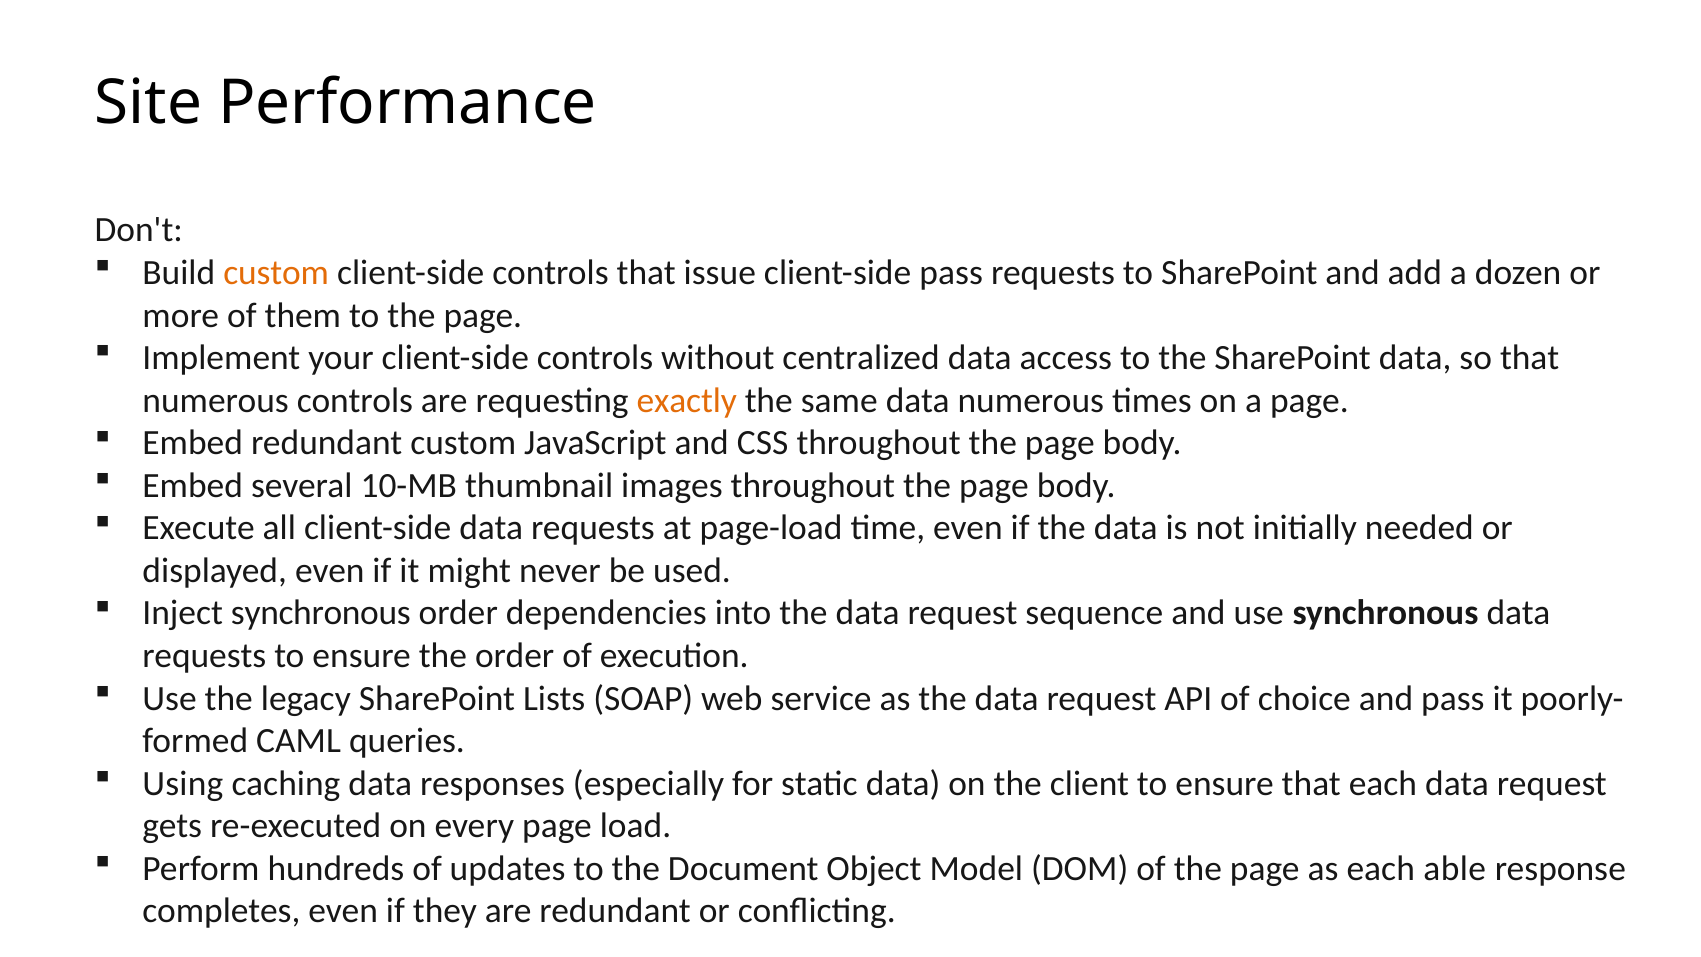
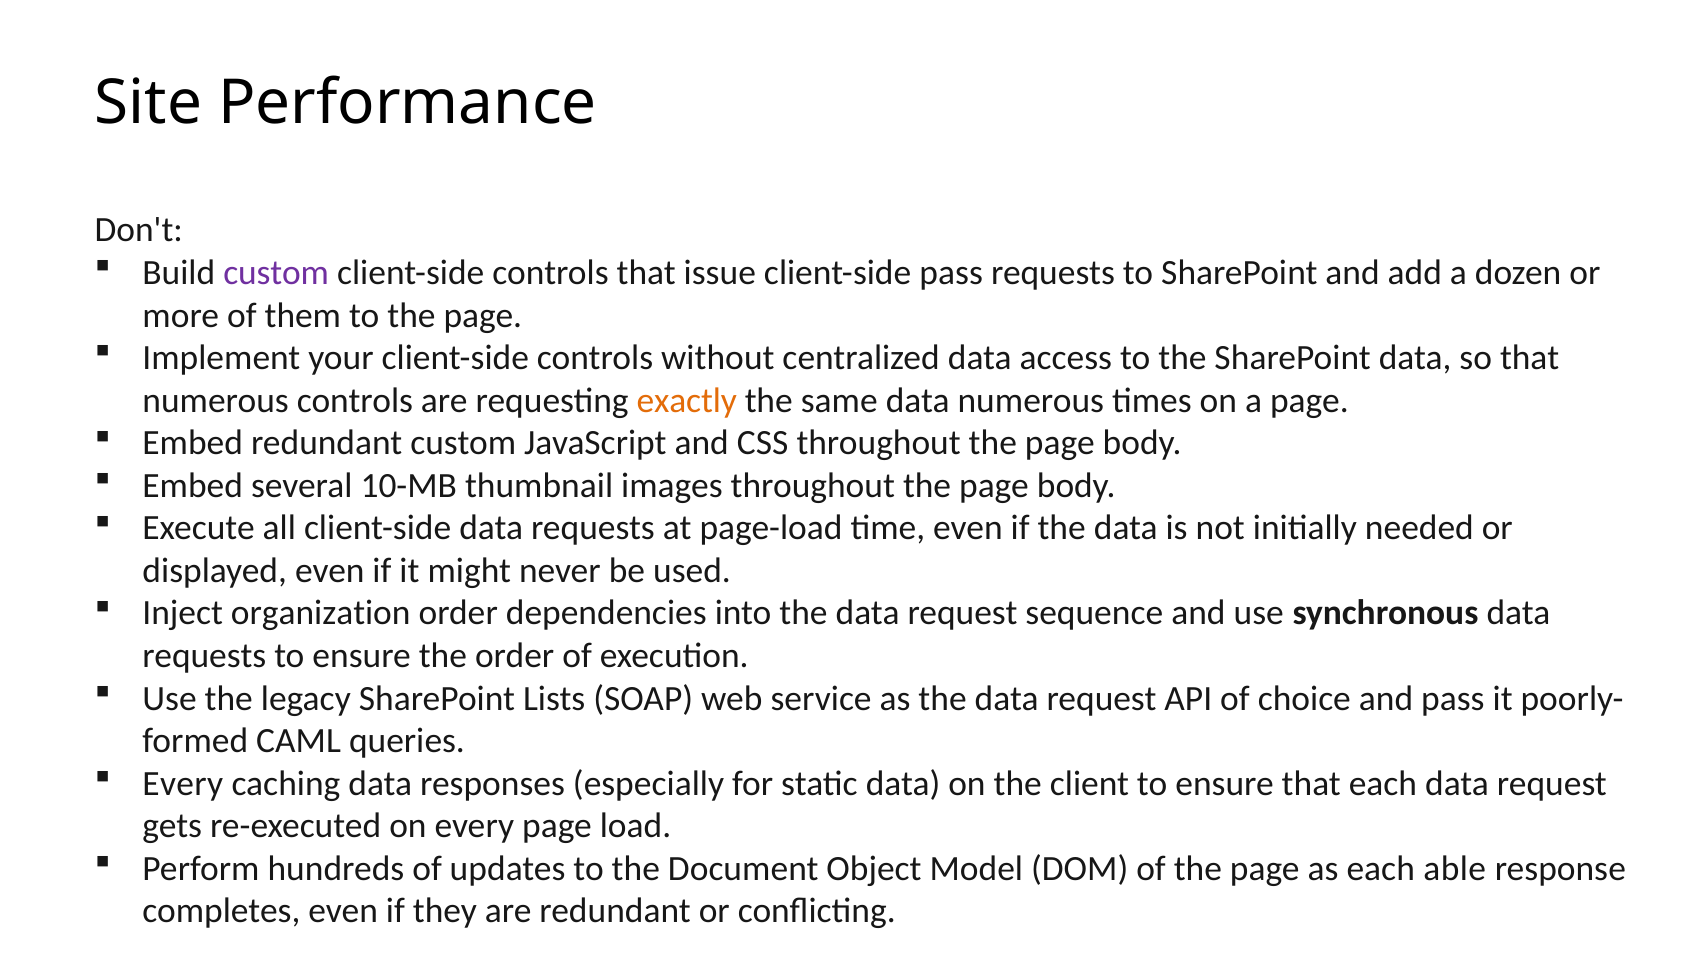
custom at (276, 273) colour: orange -> purple
Inject synchronous: synchronous -> organization
Using at (183, 783): Using -> Every
